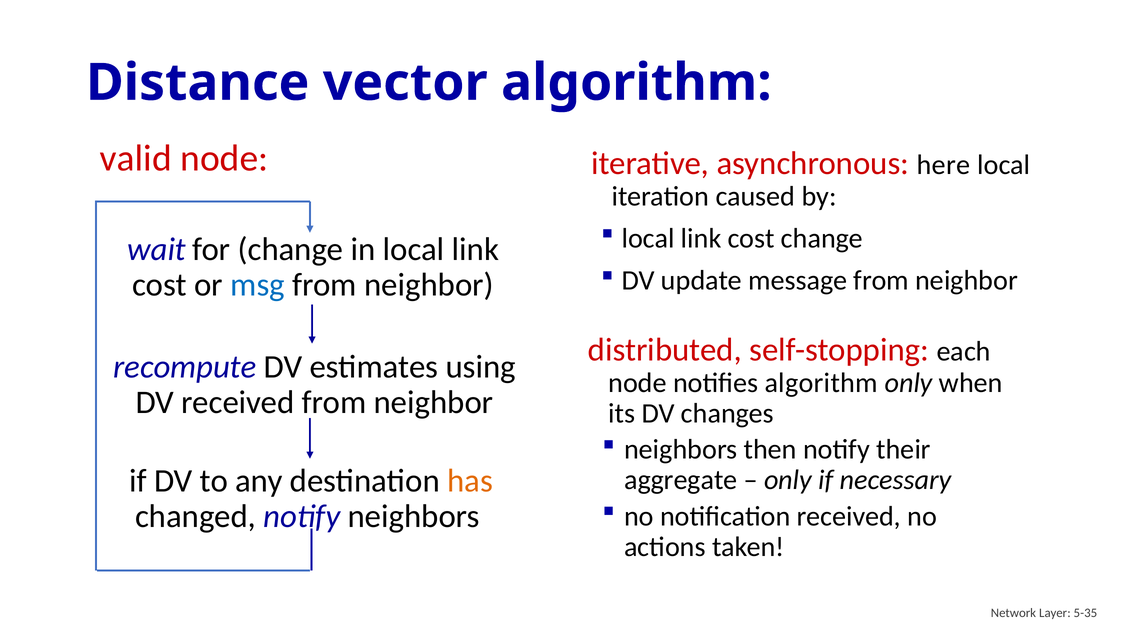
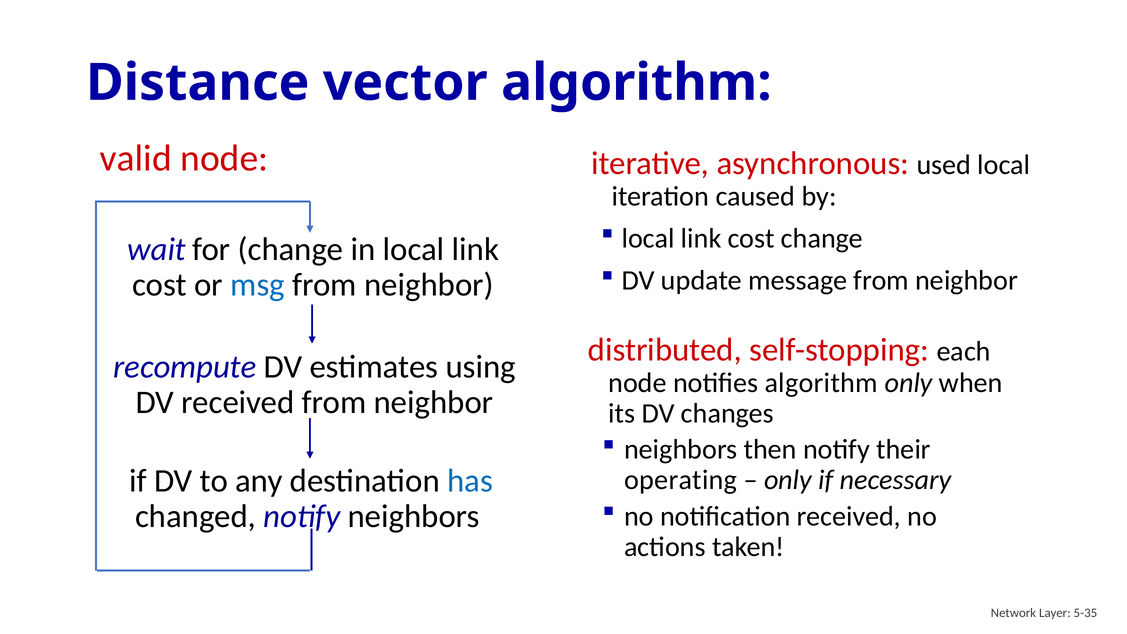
here: here -> used
has colour: orange -> blue
aggregate: aggregate -> operating
